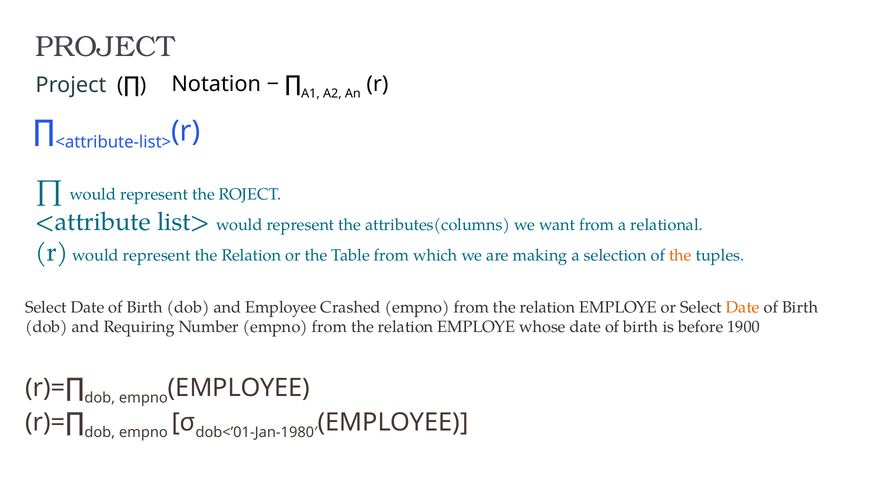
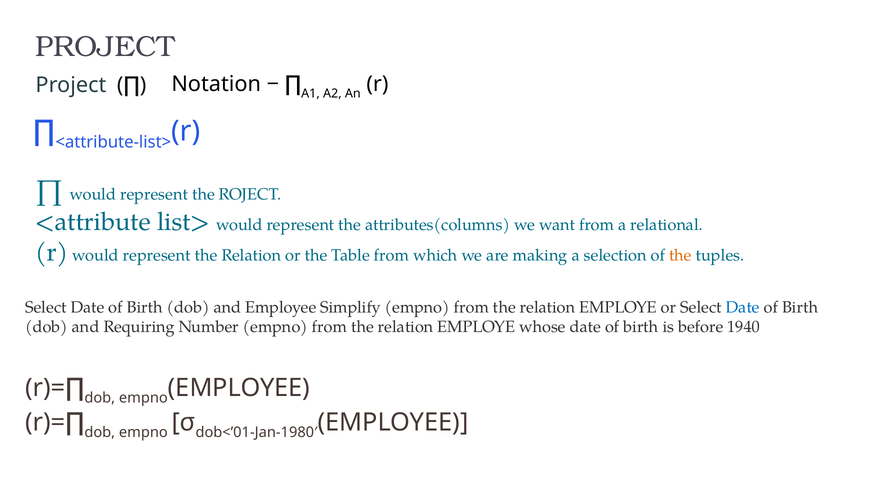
Crashed: Crashed -> Simplify
Date at (743, 307) colour: orange -> blue
1900: 1900 -> 1940
